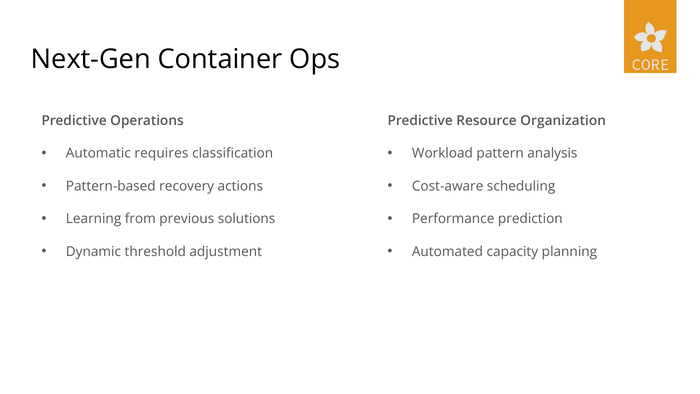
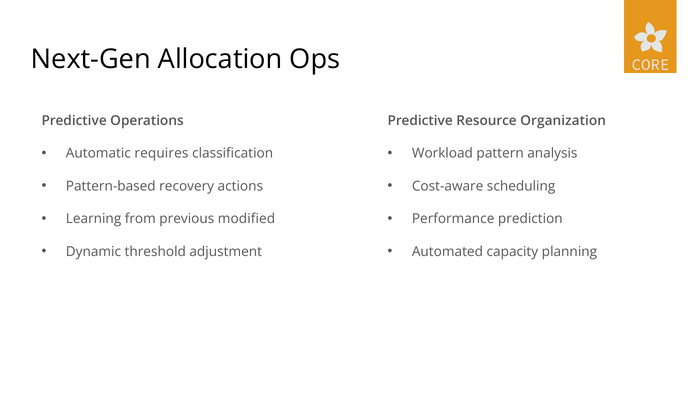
Container: Container -> Allocation
solutions: solutions -> modified
